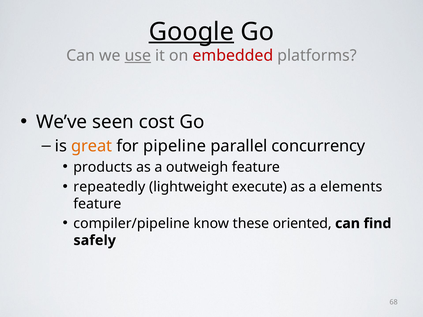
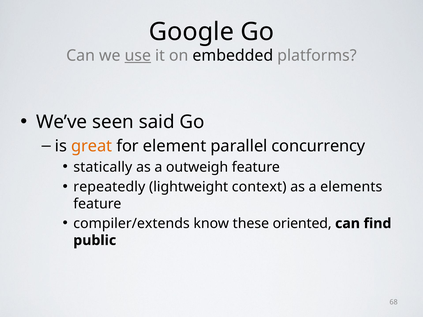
Google underline: present -> none
embedded colour: red -> black
cost: cost -> said
pipeline: pipeline -> element
products: products -> statically
execute: execute -> context
compiler/pipeline: compiler/pipeline -> compiler/extends
safely: safely -> public
